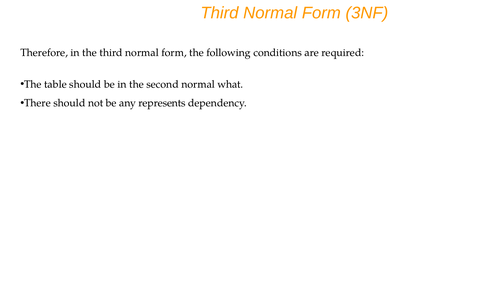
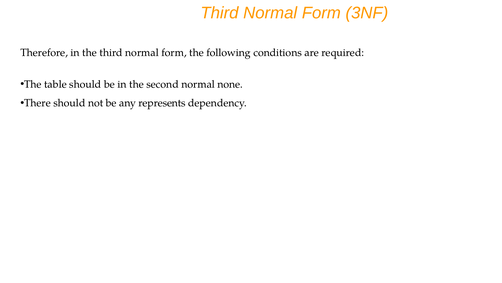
what: what -> none
